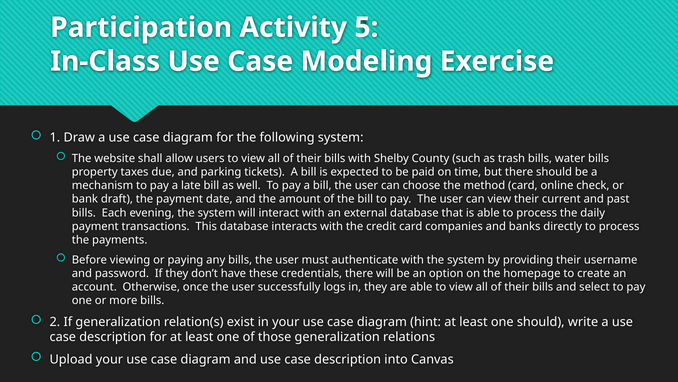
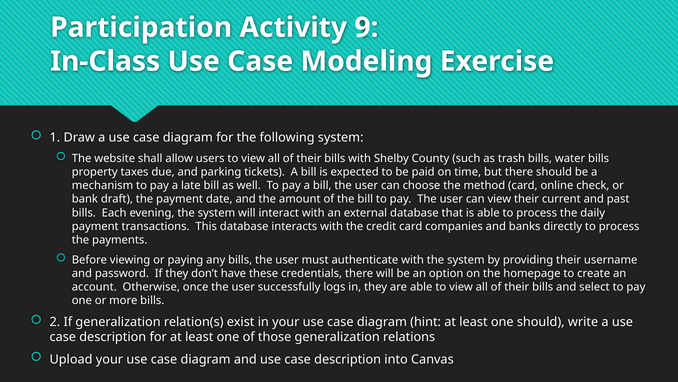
5: 5 -> 9
